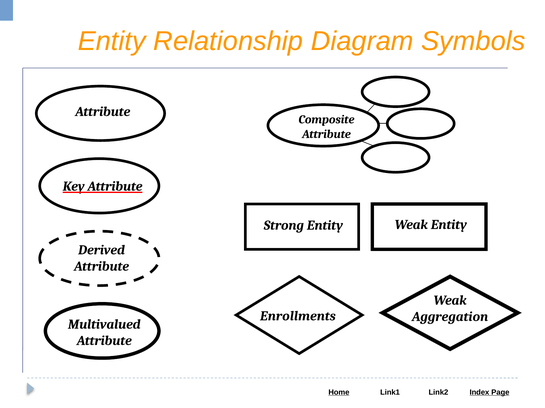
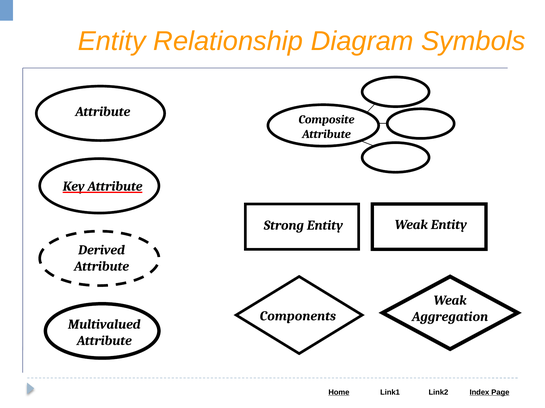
Enrollments: Enrollments -> Components
